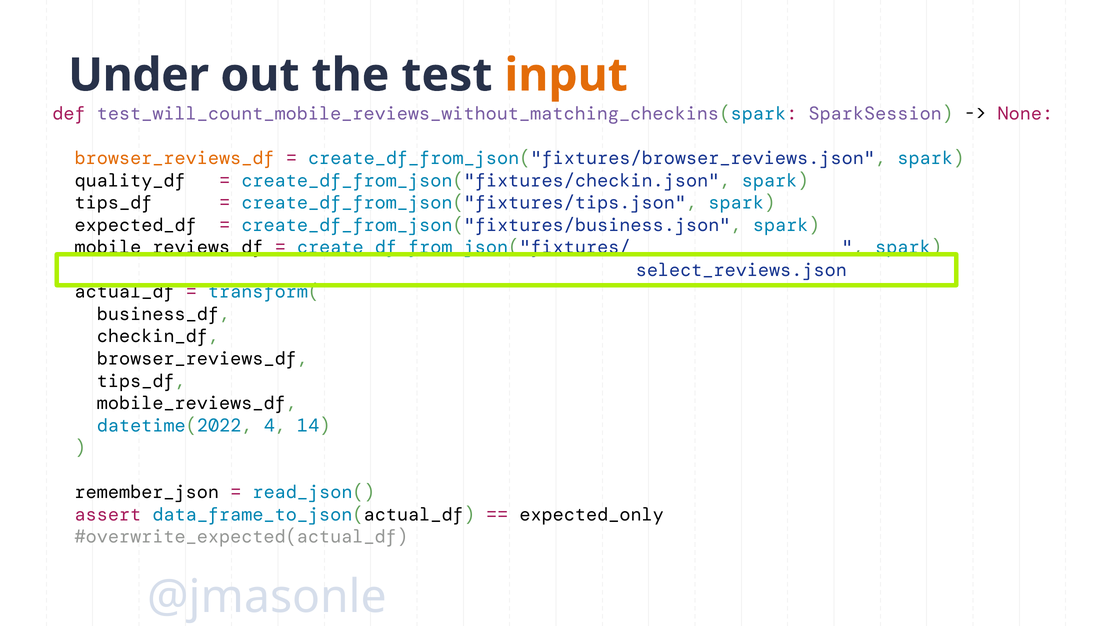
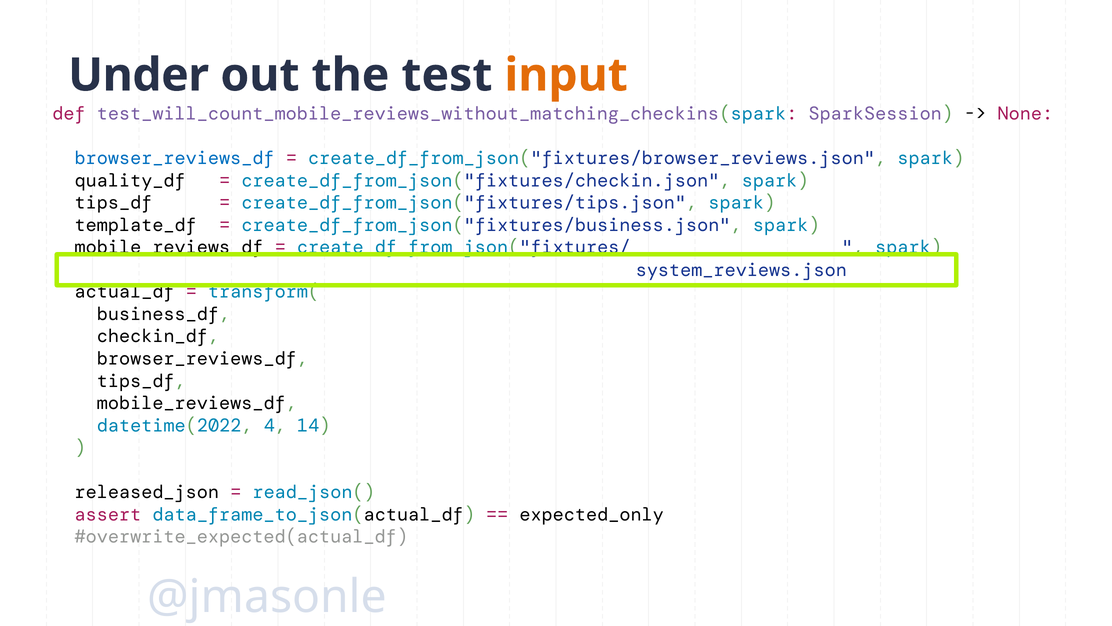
browser_reviews_df at (175, 158) colour: orange -> blue
expected_df: expected_df -> template_df
select_reviews.json: select_reviews.json -> system_reviews.json
remember_json: remember_json -> released_json
